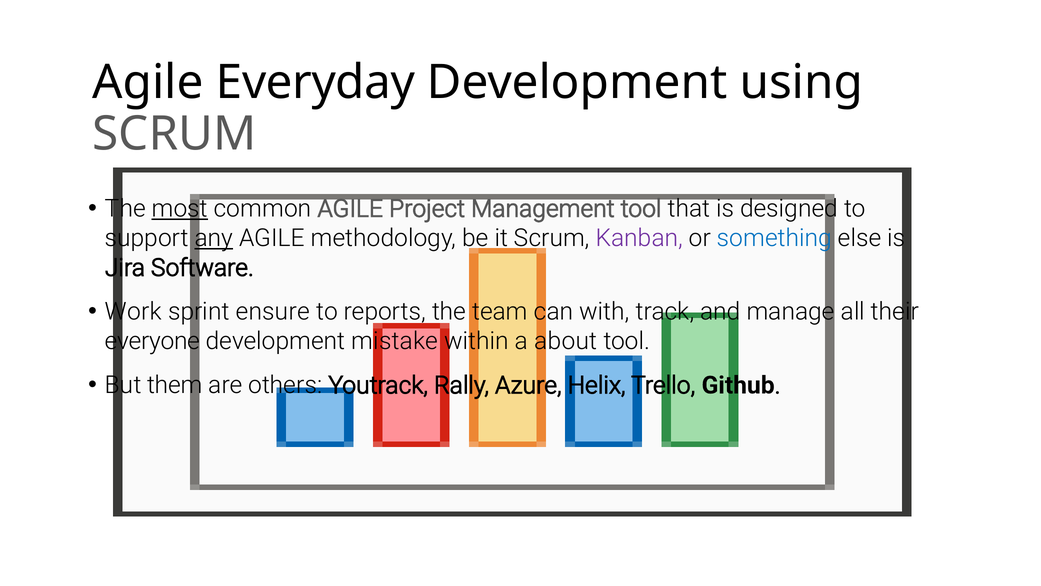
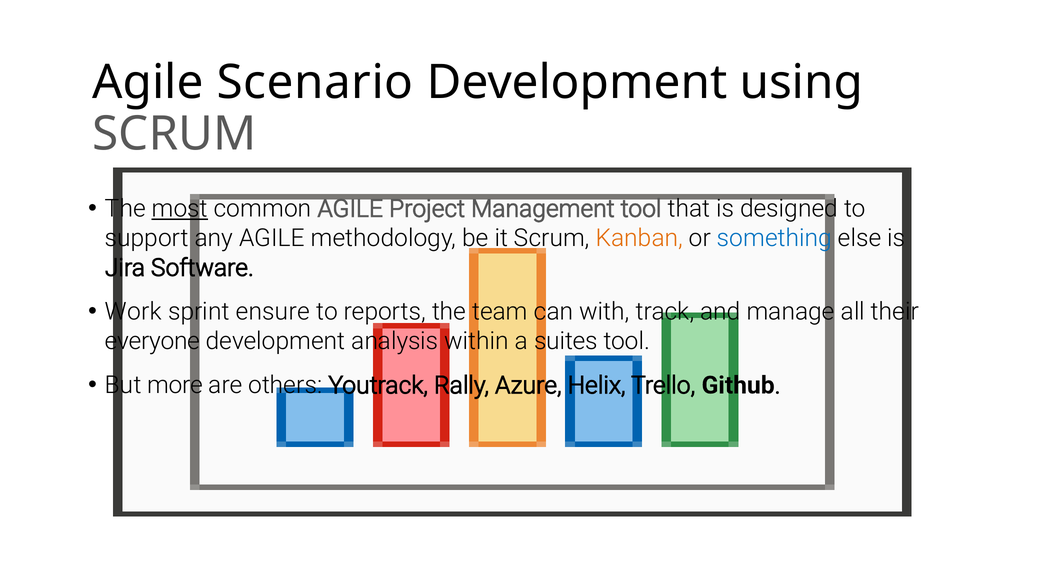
Everyday: Everyday -> Scenario
any underline: present -> none
Kanban colour: purple -> orange
mistake: mistake -> analysis
about: about -> suites
them: them -> more
